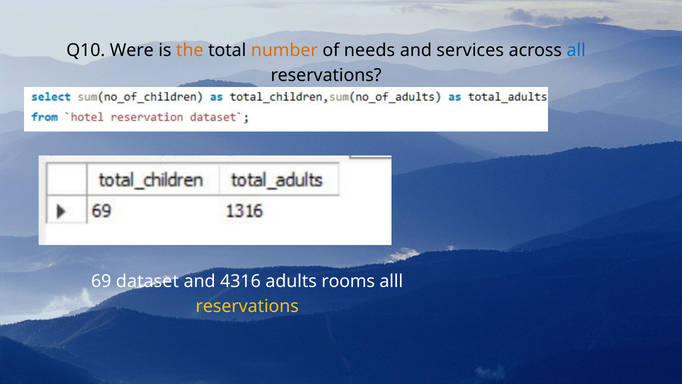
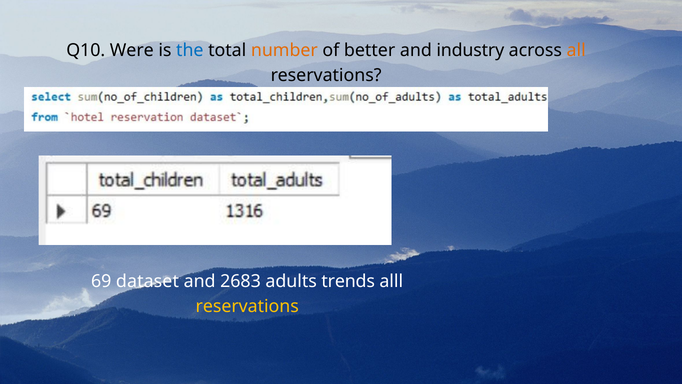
the colour: orange -> blue
needs: needs -> better
services: services -> industry
all colour: blue -> orange
4316: 4316 -> 2683
rooms: rooms -> trends
